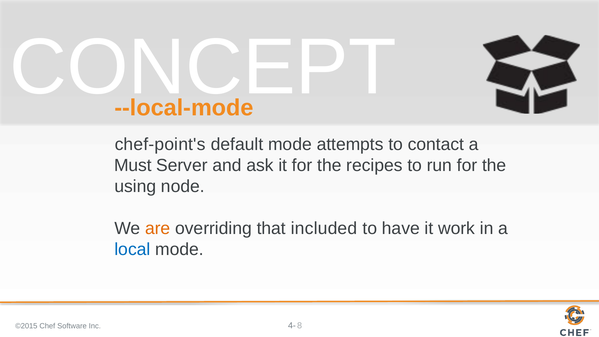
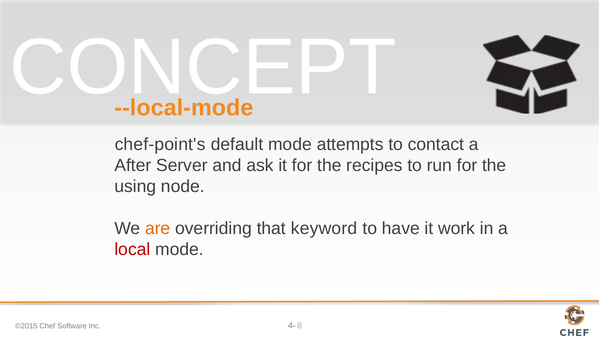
Must: Must -> After
included: included -> keyword
local colour: blue -> red
